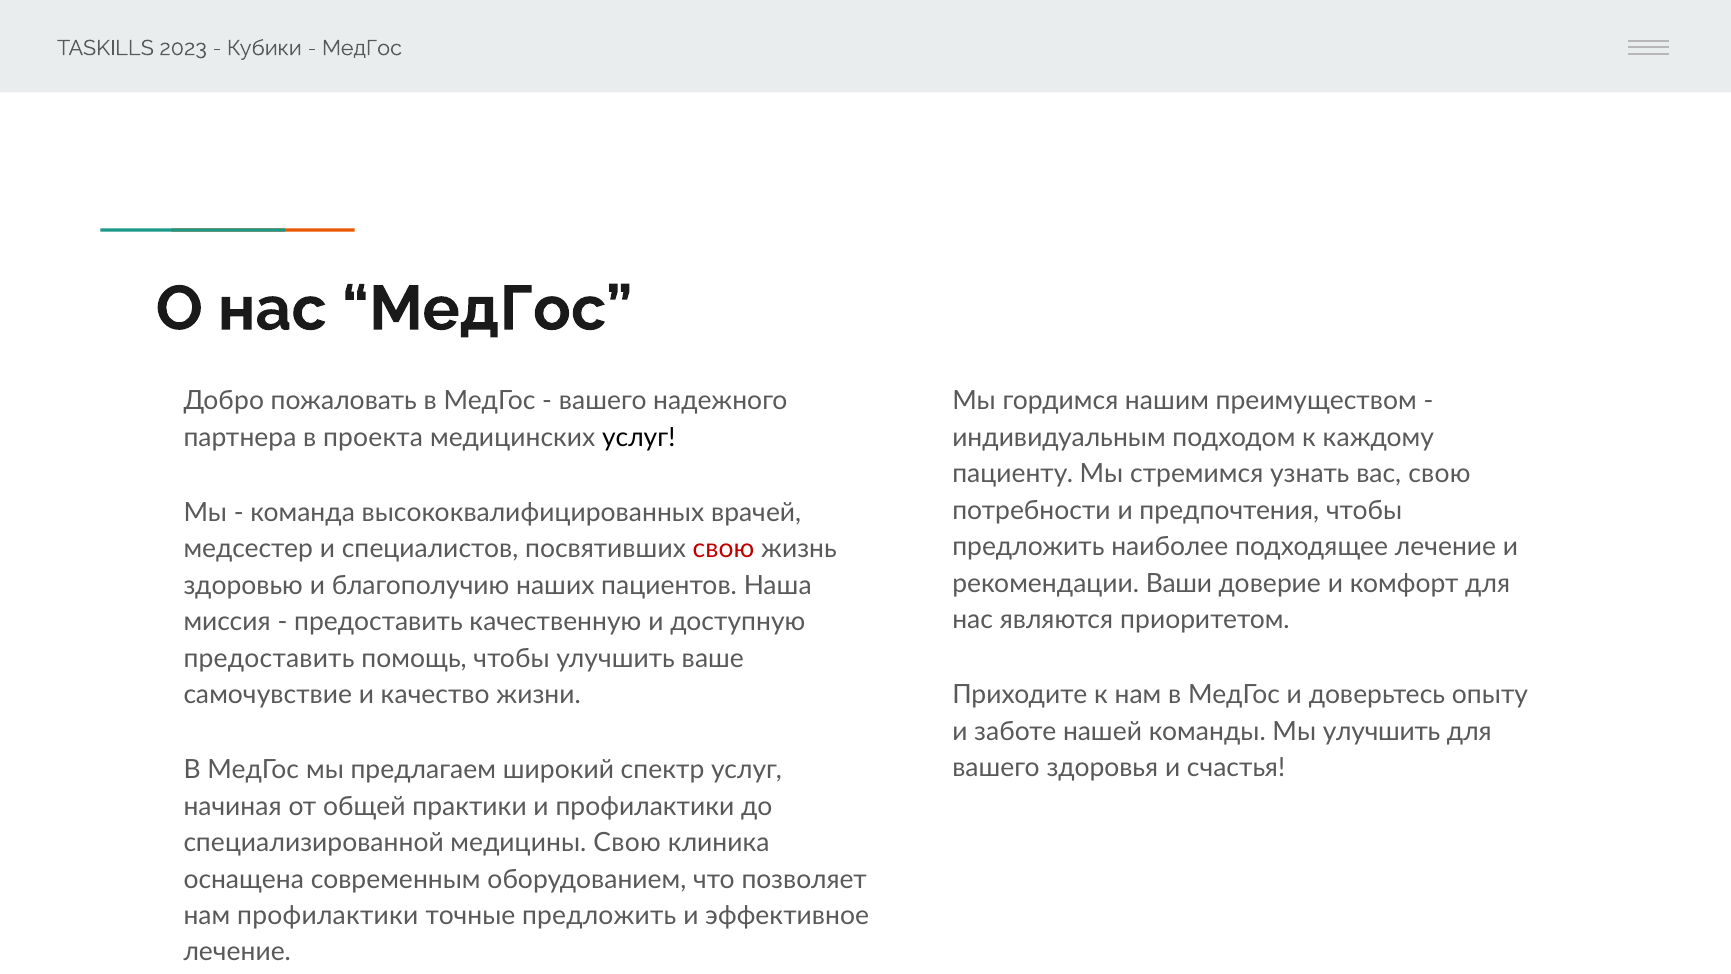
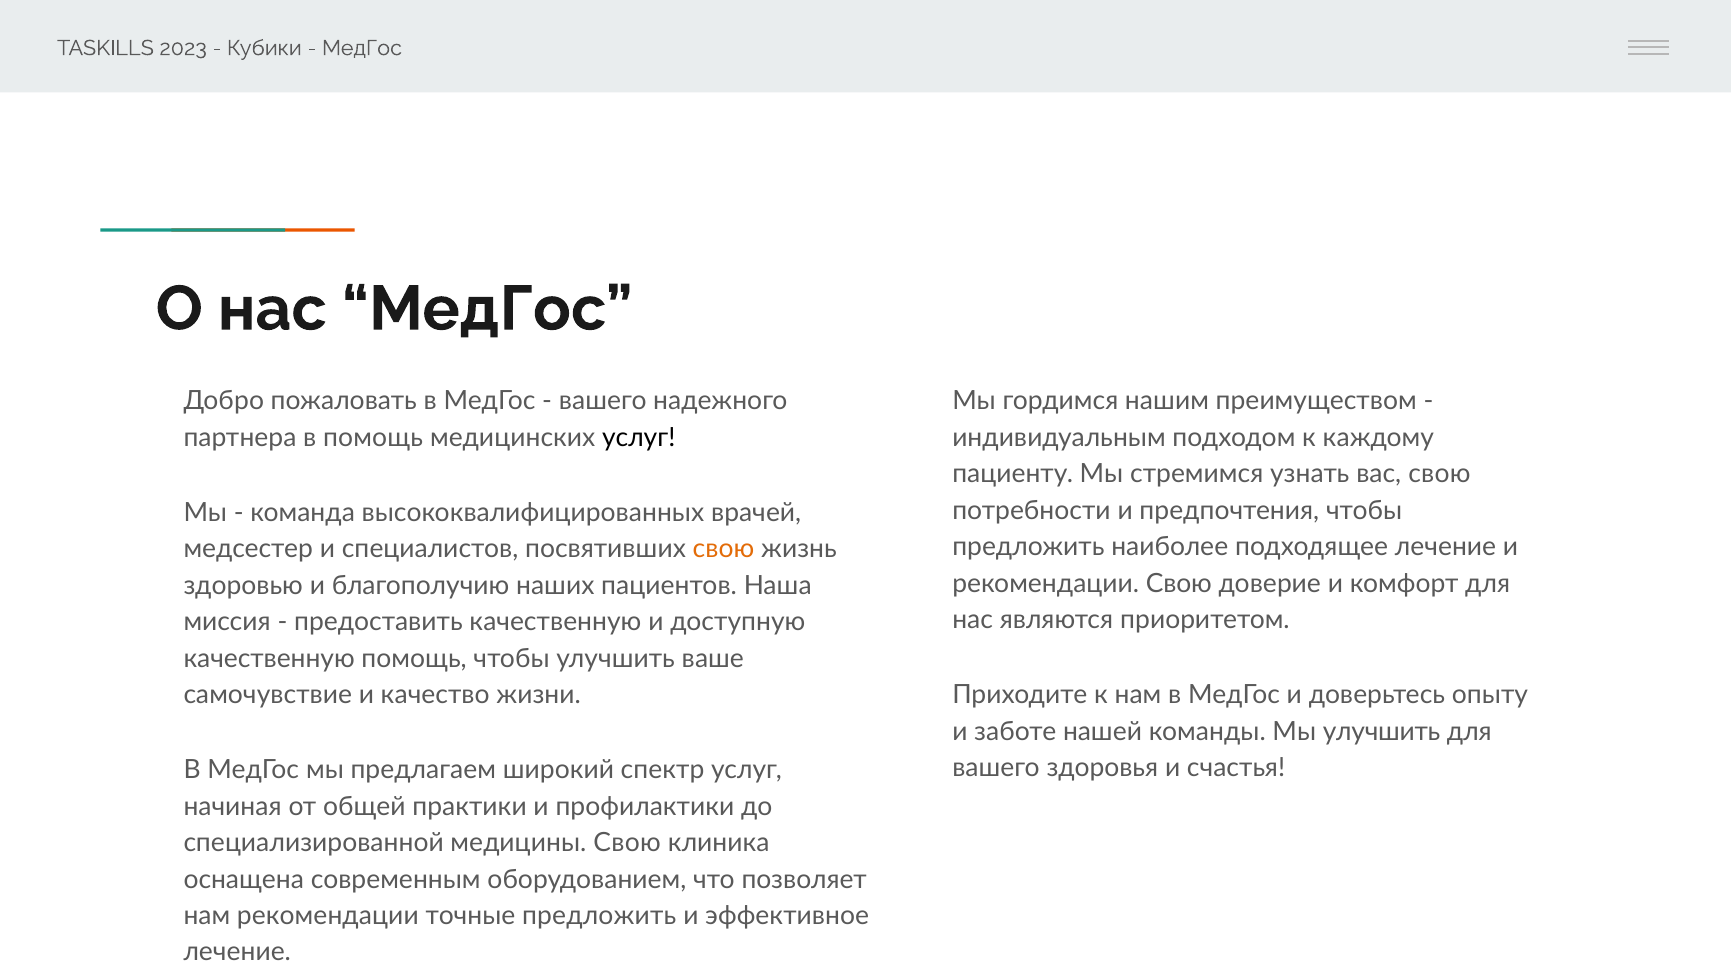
в проекта: проекта -> помощь
свою at (723, 549) colour: red -> orange
рекомендации Ваши: Ваши -> Свою
предоставить at (269, 658): предоставить -> качественную
нам профилактики: профилактики -> рекомендации
